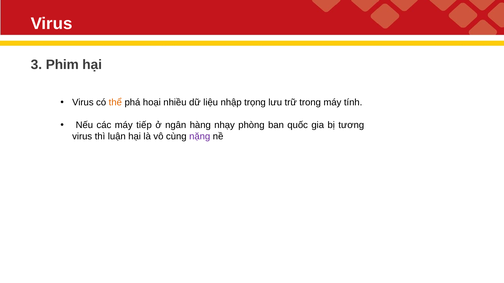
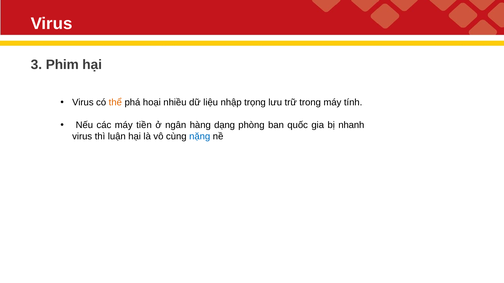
tiếp: tiếp -> tiền
nhạy: nhạy -> dạng
tương: tương -> nhanh
nặng colour: purple -> blue
